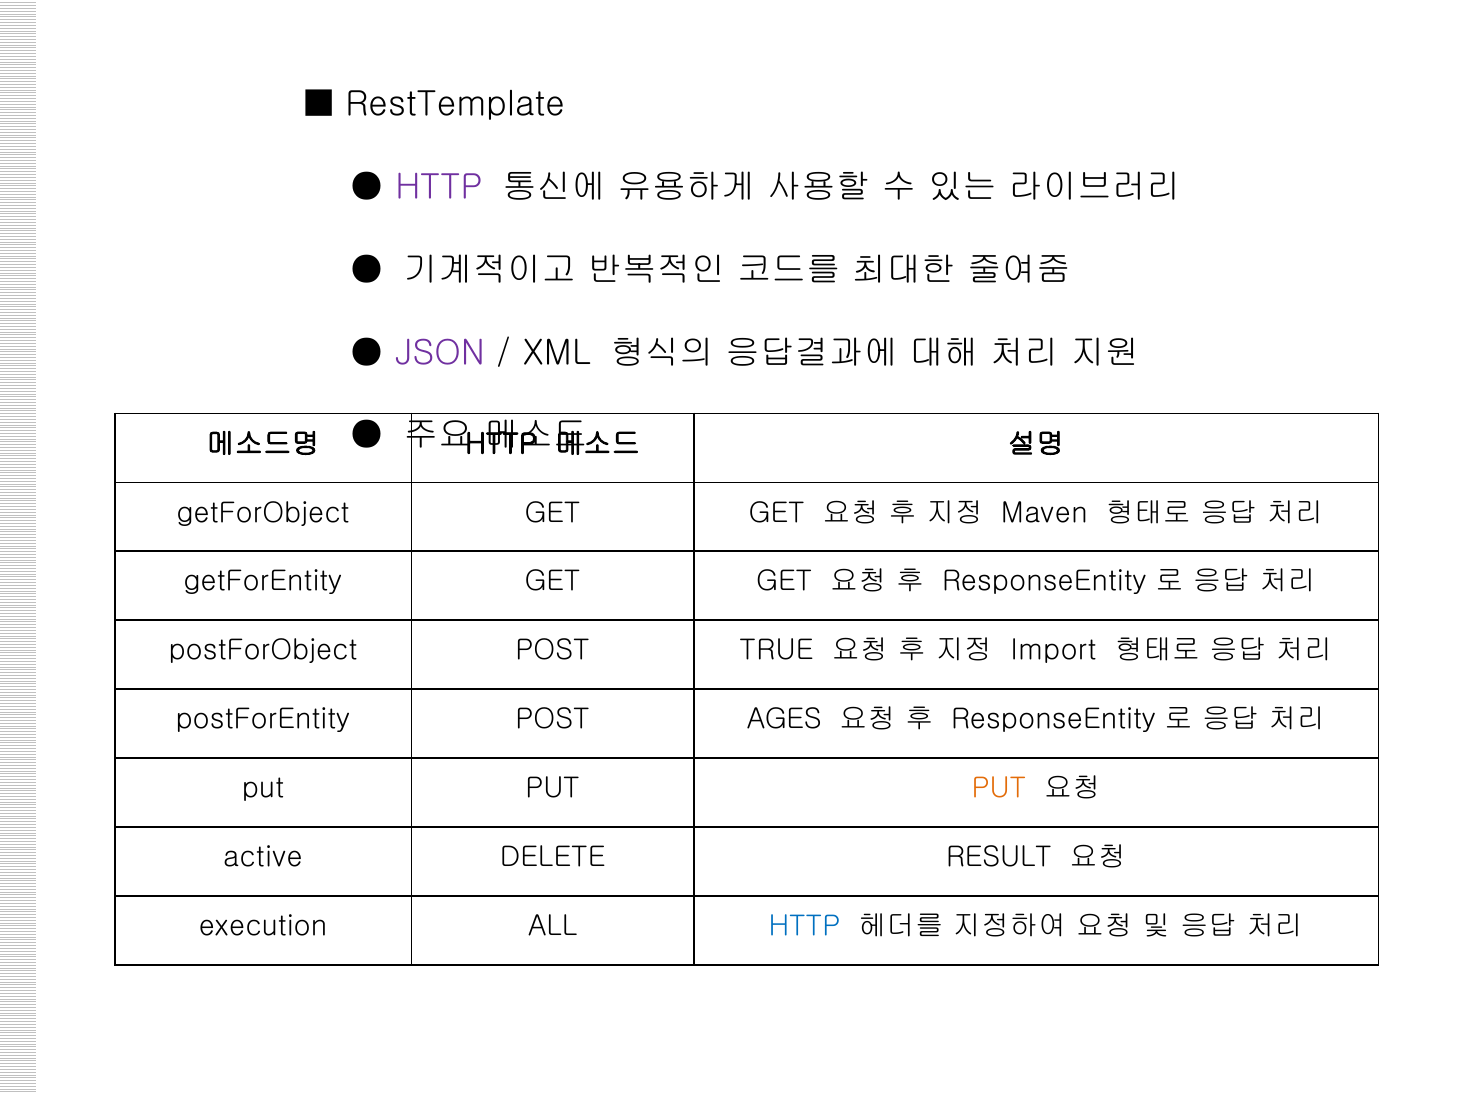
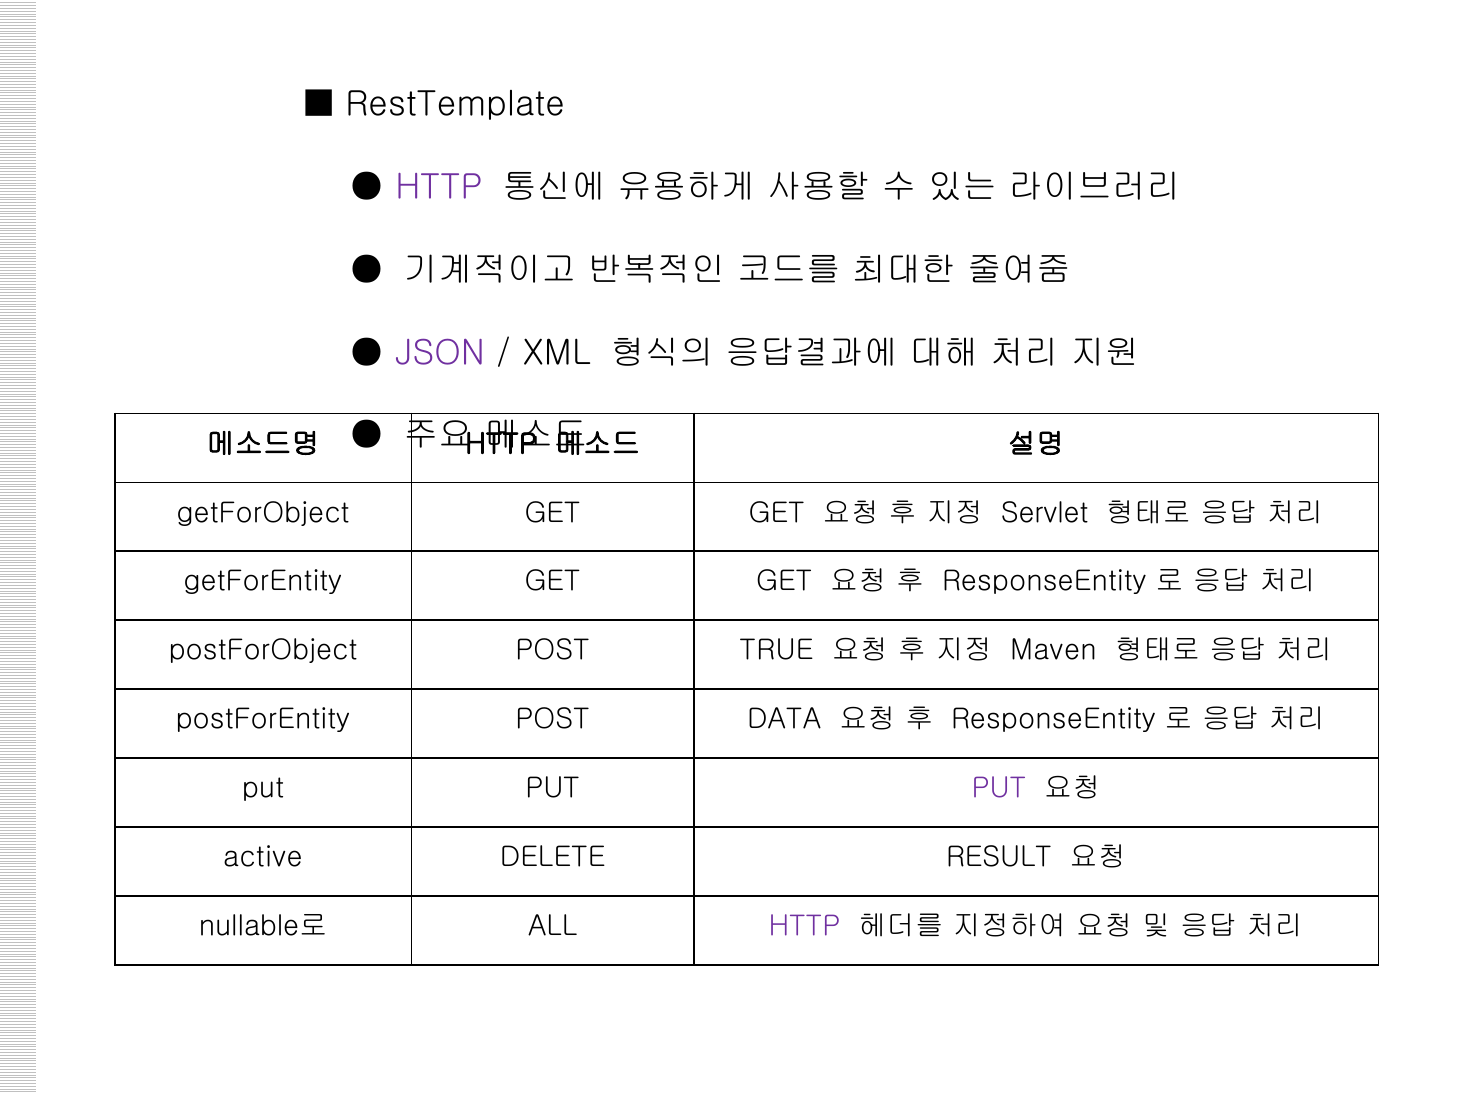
Maven: Maven -> Servlet
Import: Import -> Maven
AGES: AGES -> DATA
PUT at (999, 788) colour: orange -> purple
execution: execution -> nullable로
HTTP at (805, 926) colour: blue -> purple
